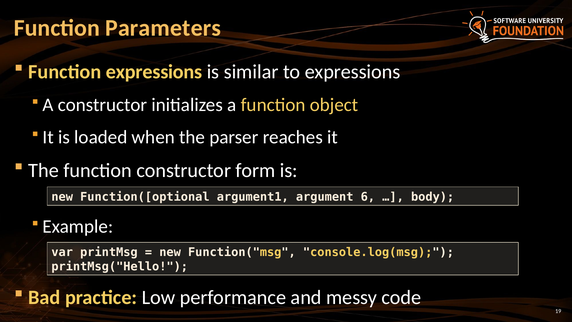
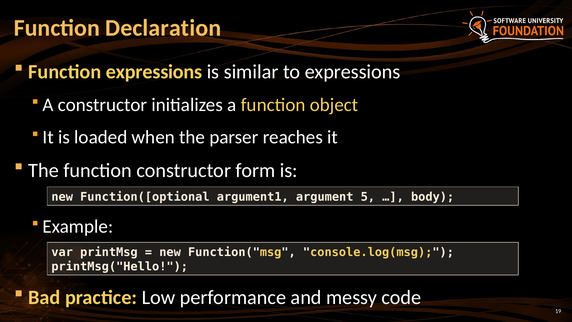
Parameters: Parameters -> Declaration
6: 6 -> 5
